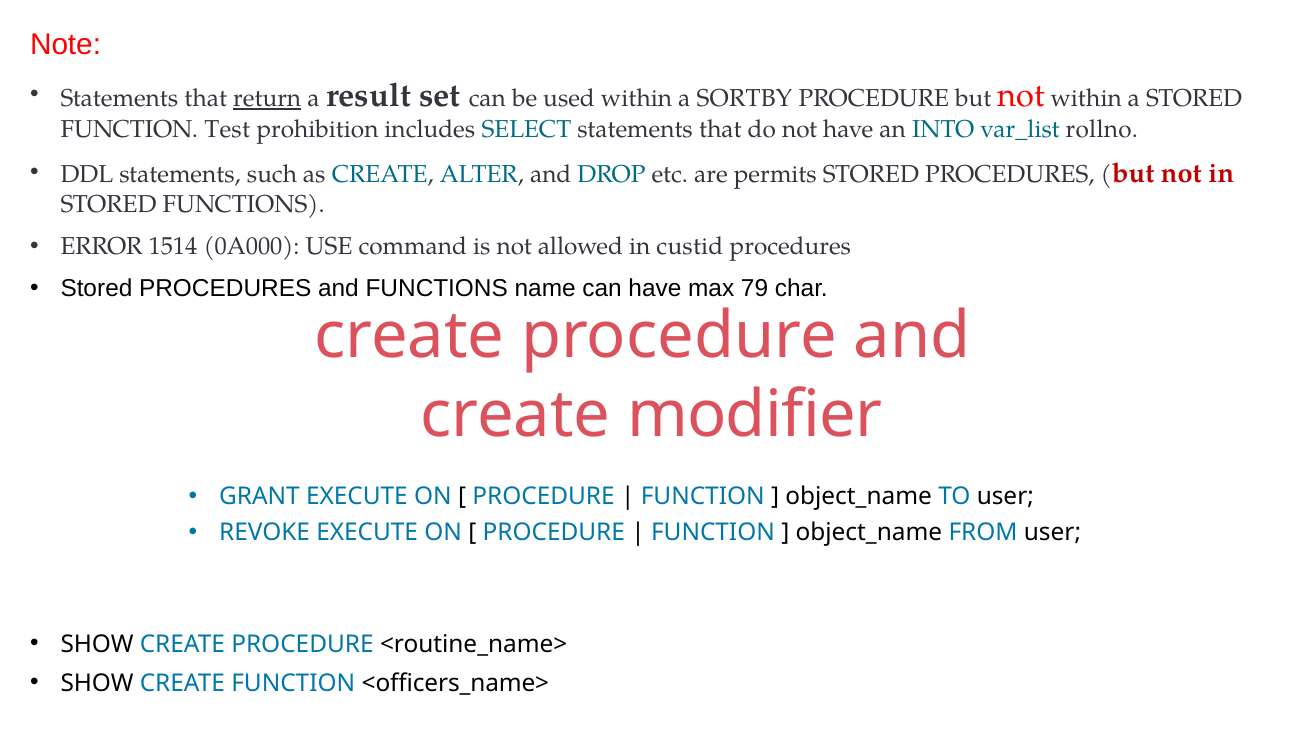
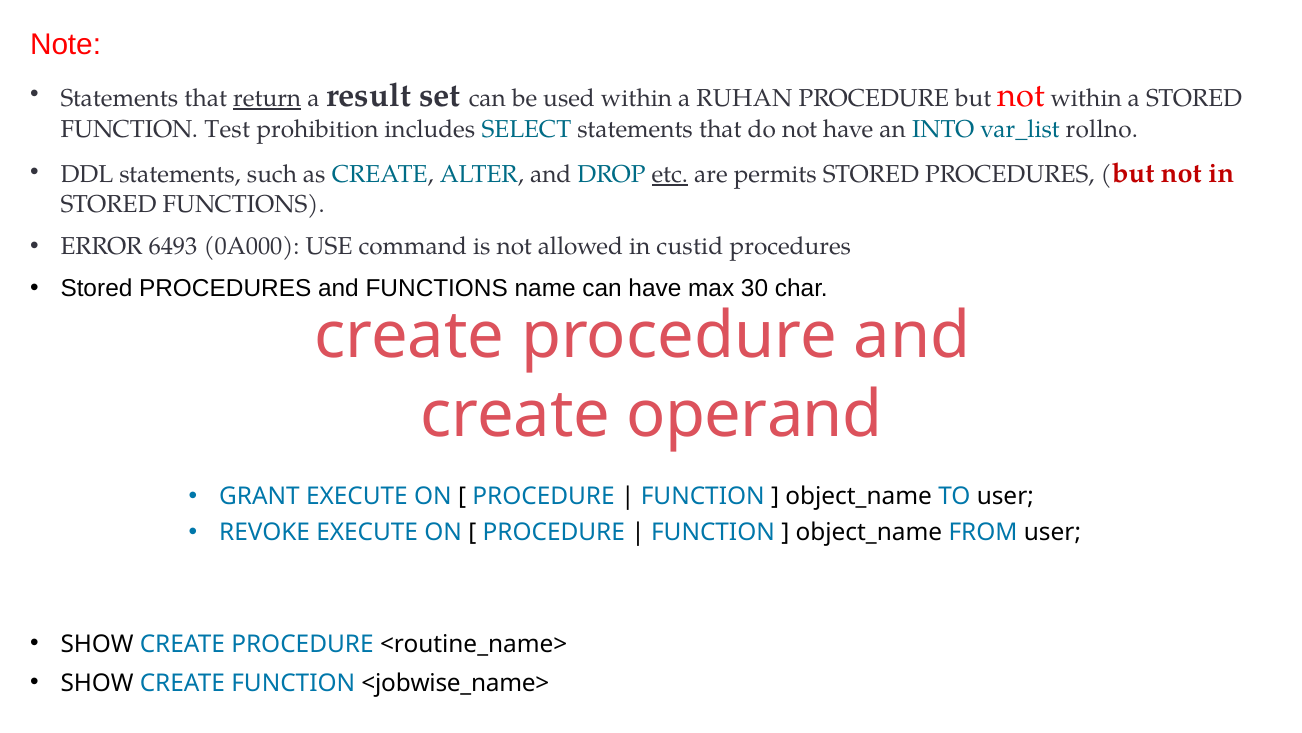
SORTBY: SORTBY -> RUHAN
etc underline: none -> present
1514: 1514 -> 6493
79: 79 -> 30
modifier: modifier -> operand
<officers_name>: <officers_name> -> <jobwise_name>
